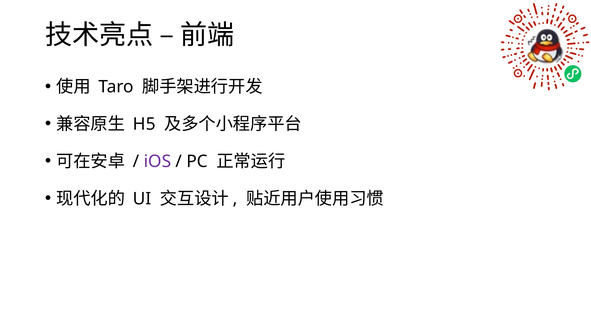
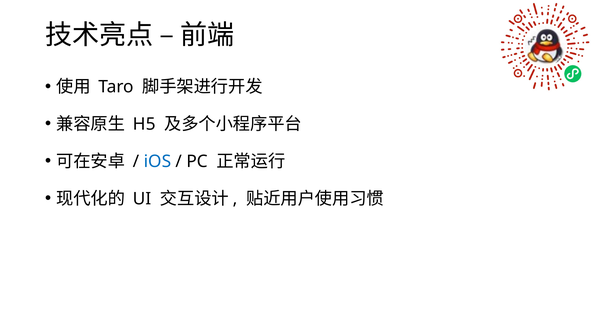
iOS colour: purple -> blue
